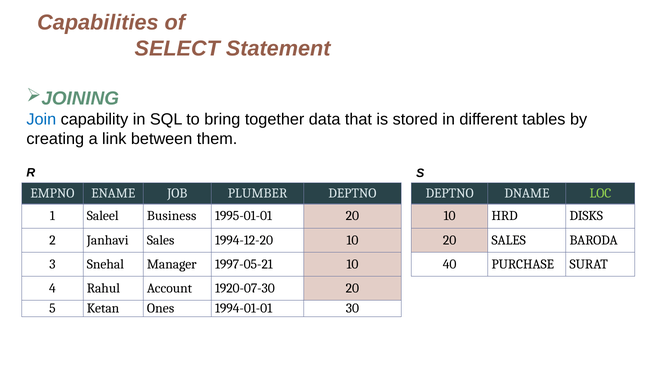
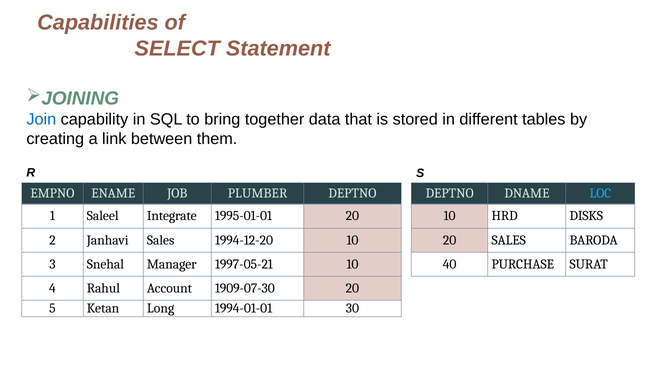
LOC colour: light green -> light blue
Business: Business -> Integrate
1920-07-30: 1920-07-30 -> 1909-07-30
Ones: Ones -> Long
